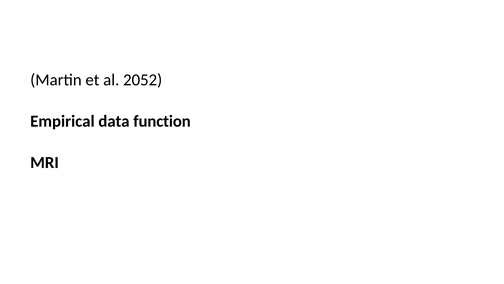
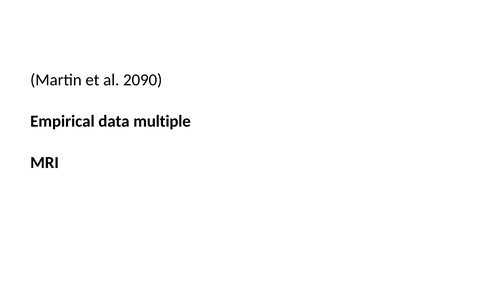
2052: 2052 -> 2090
function: function -> multiple
